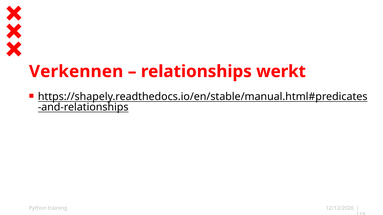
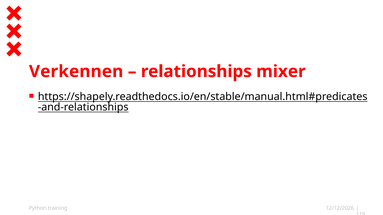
werkt: werkt -> mixer
